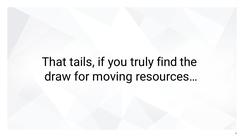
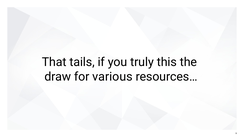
find: find -> this
moving: moving -> various
